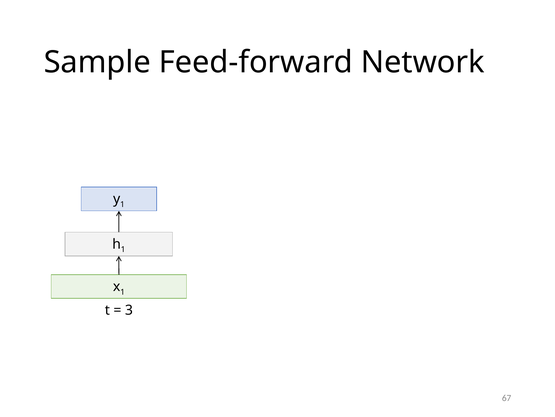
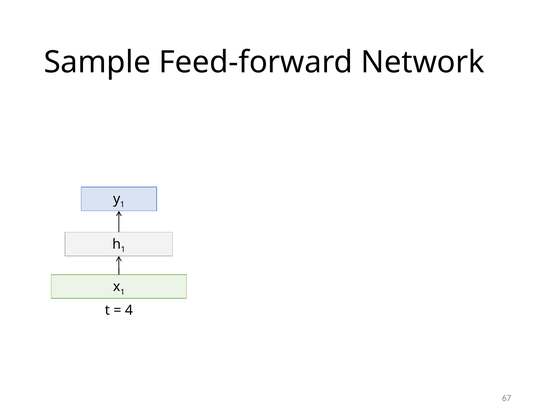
3: 3 -> 4
